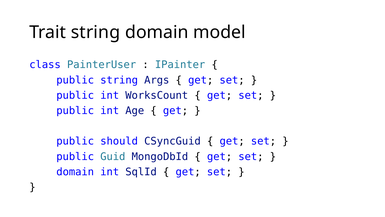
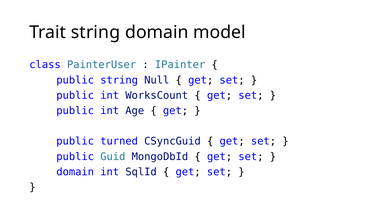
Args: Args -> Null
should: should -> turned
